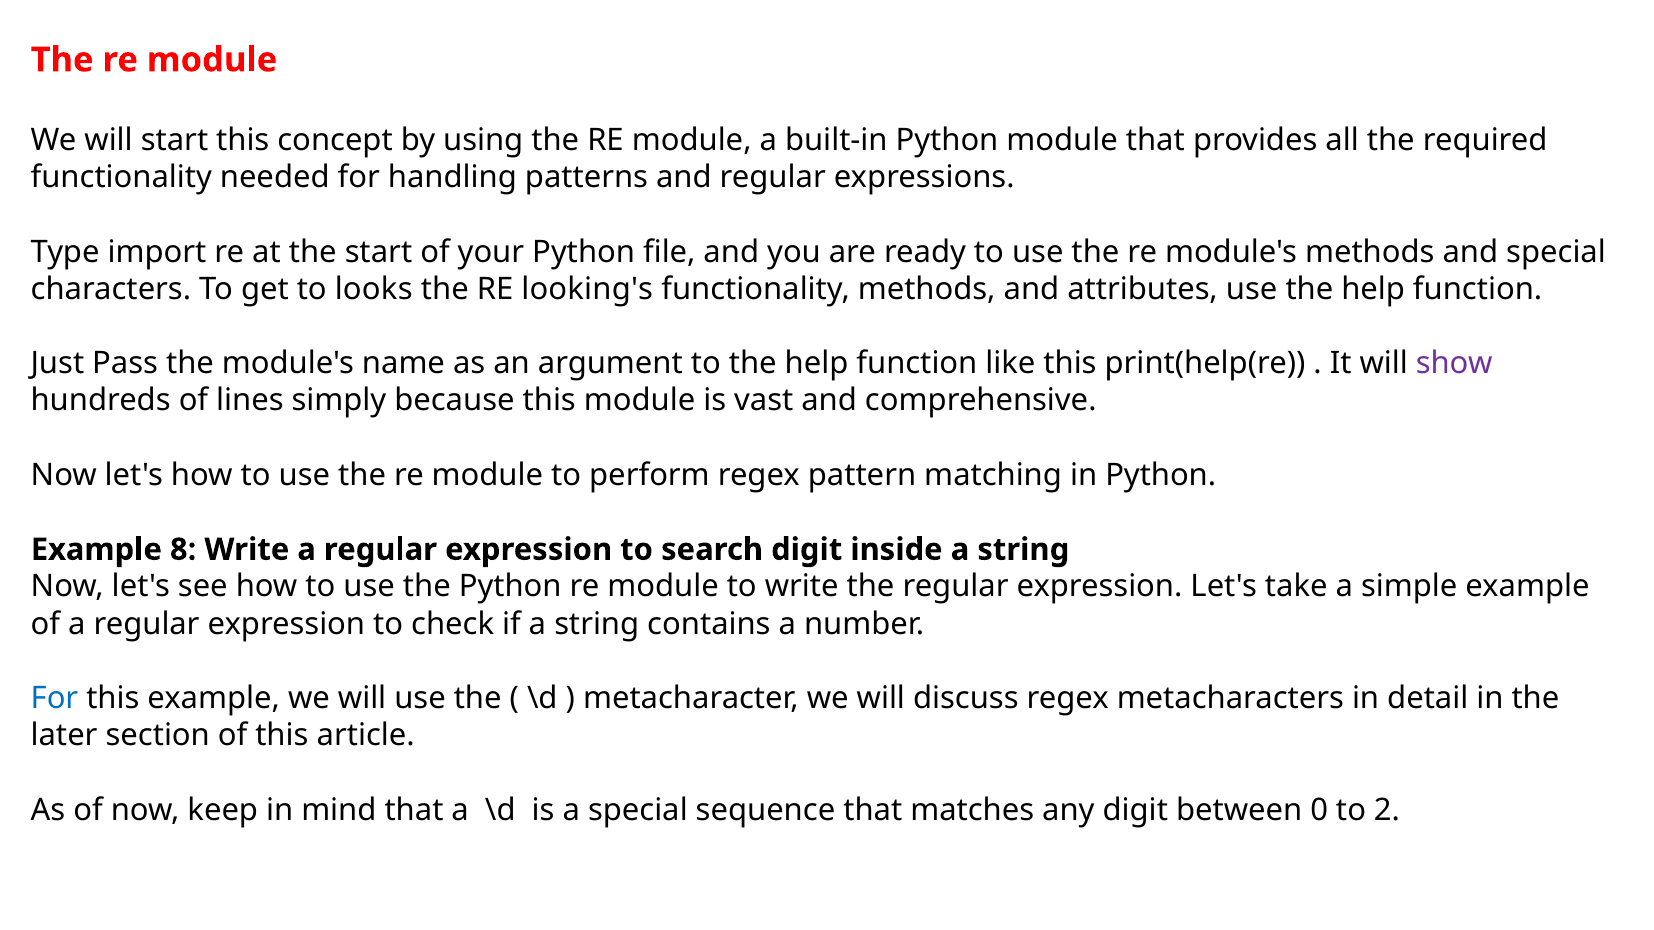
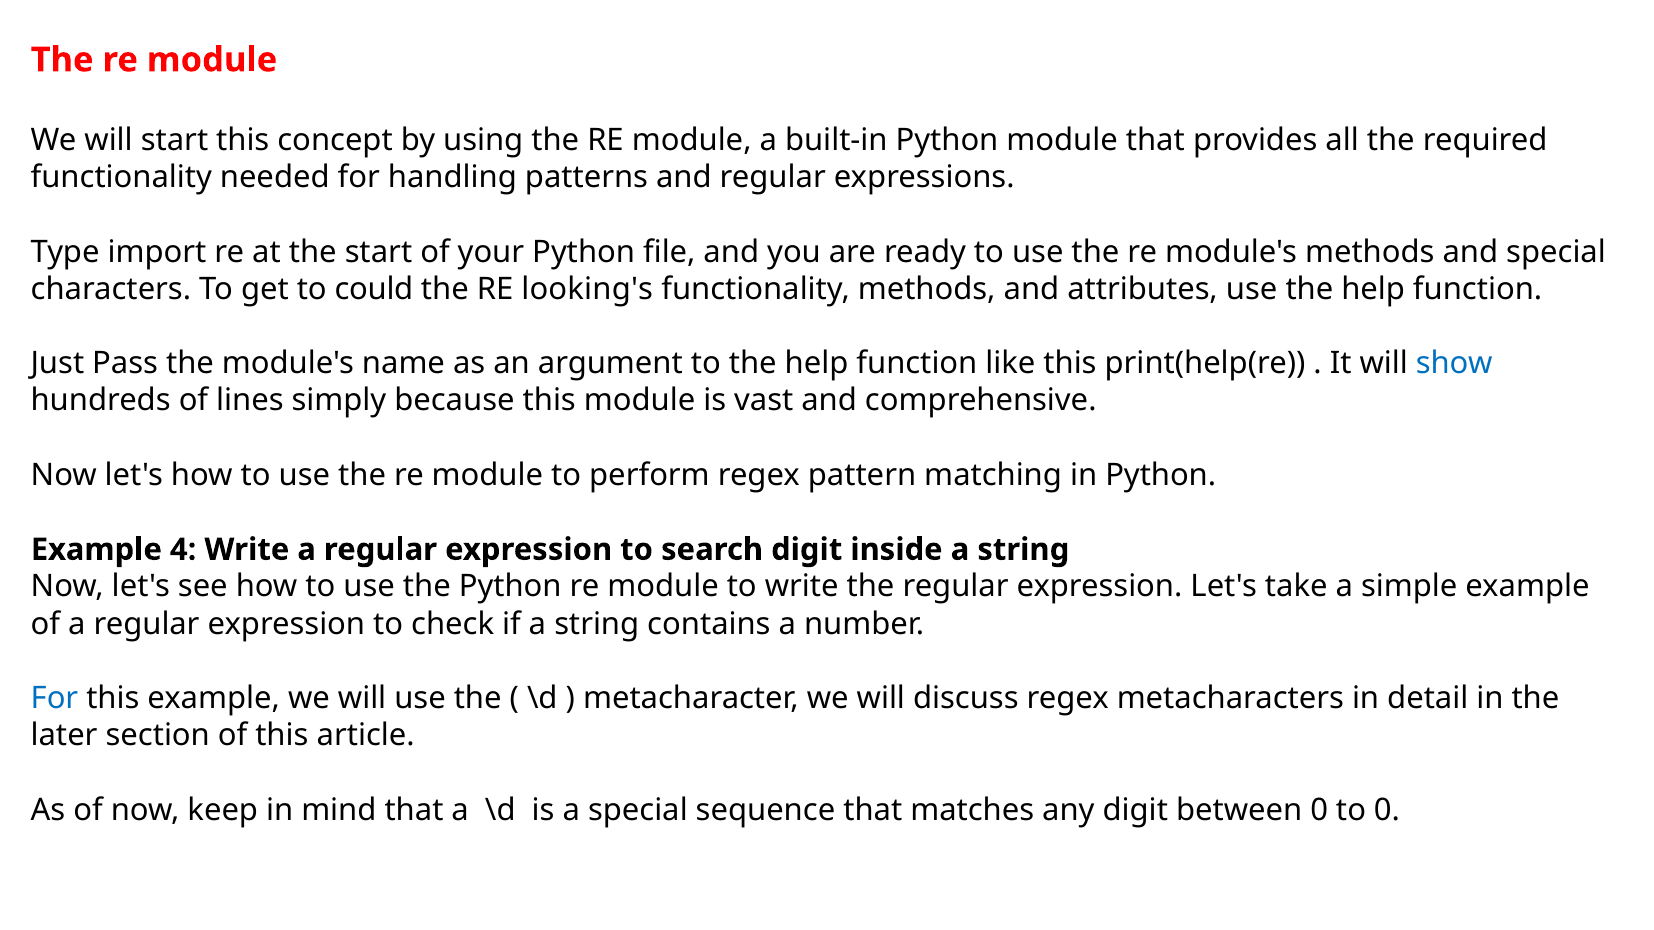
looks: looks -> could
show colour: purple -> blue
8: 8 -> 4
to 2: 2 -> 0
